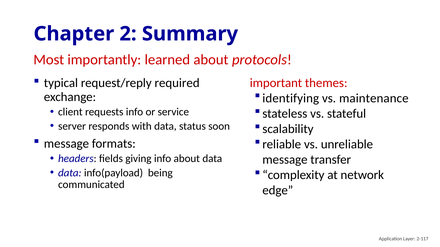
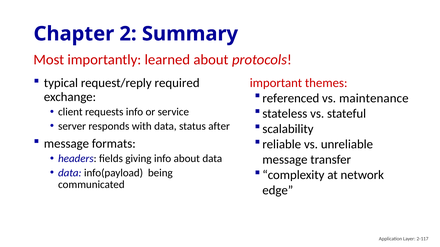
identifying: identifying -> referenced
soon: soon -> after
